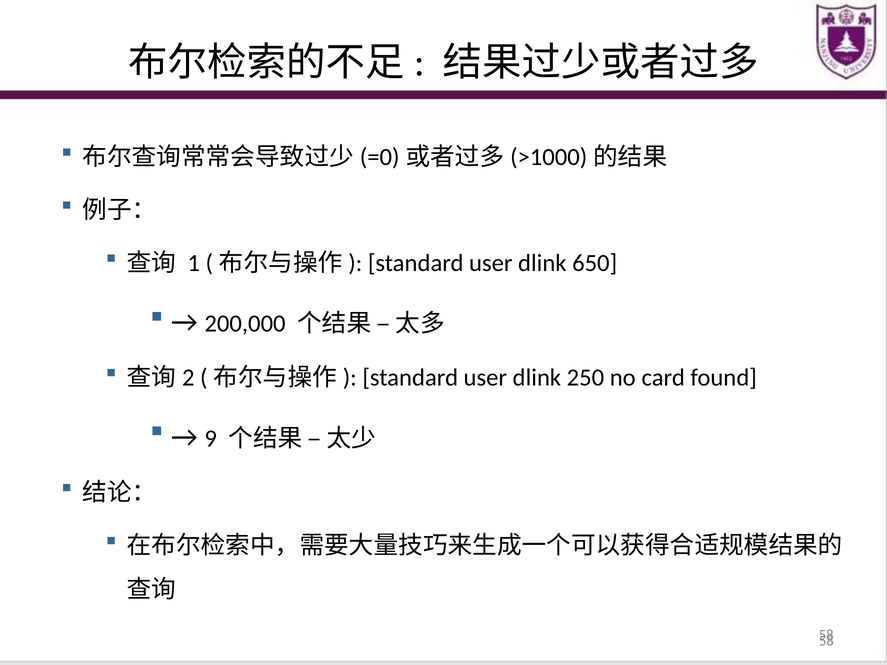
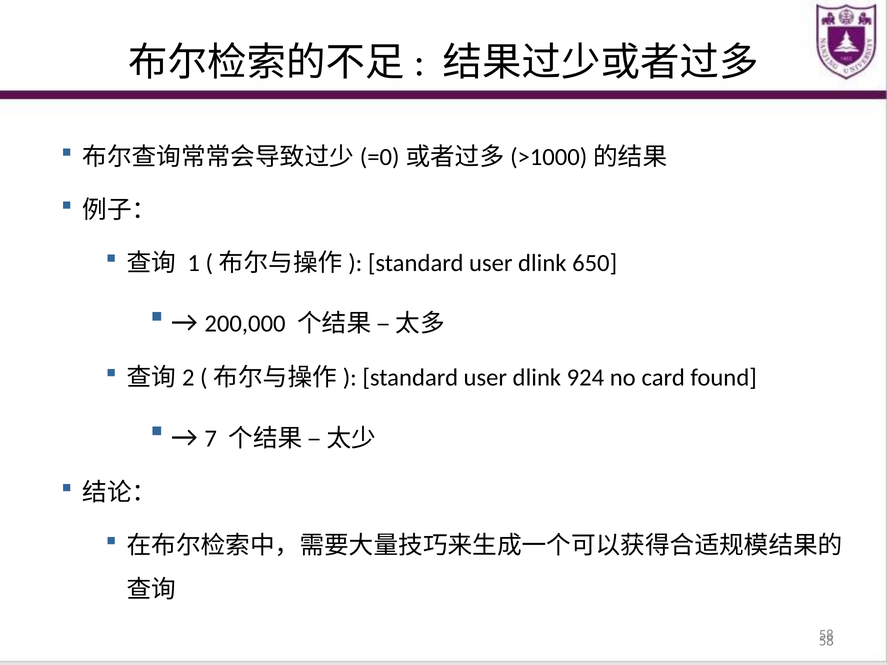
250: 250 -> 924
9: 9 -> 7
